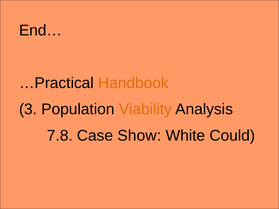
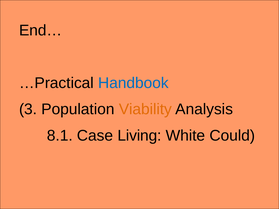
Handbook colour: orange -> blue
7.8: 7.8 -> 8.1
Show: Show -> Living
